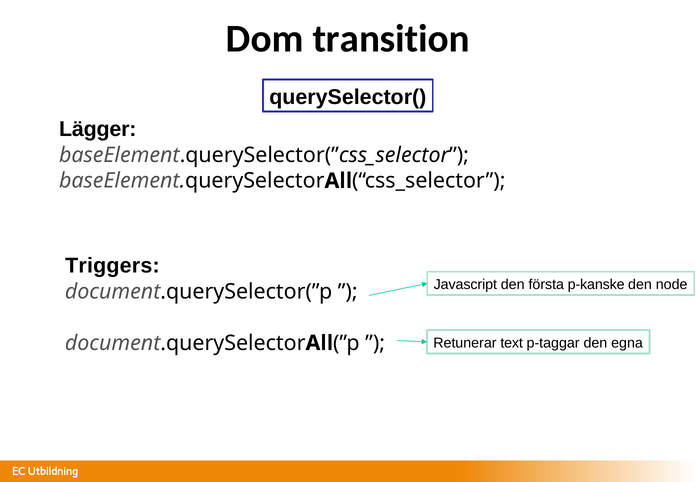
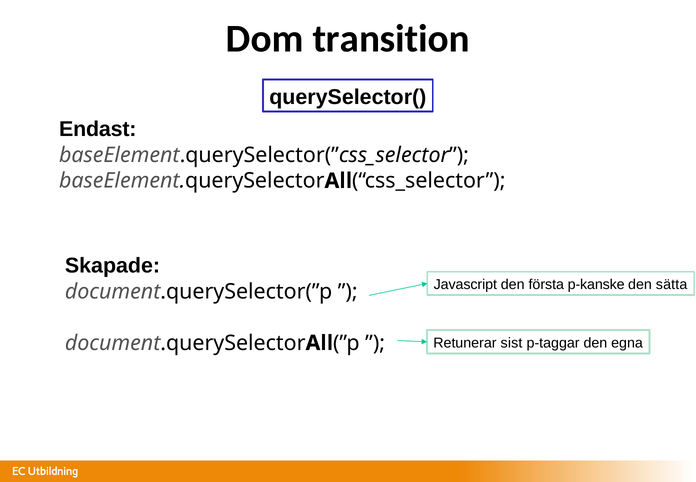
Lägger: Lägger -> Endast
Triggers: Triggers -> Skapade
node: node -> sätta
text: text -> sist
